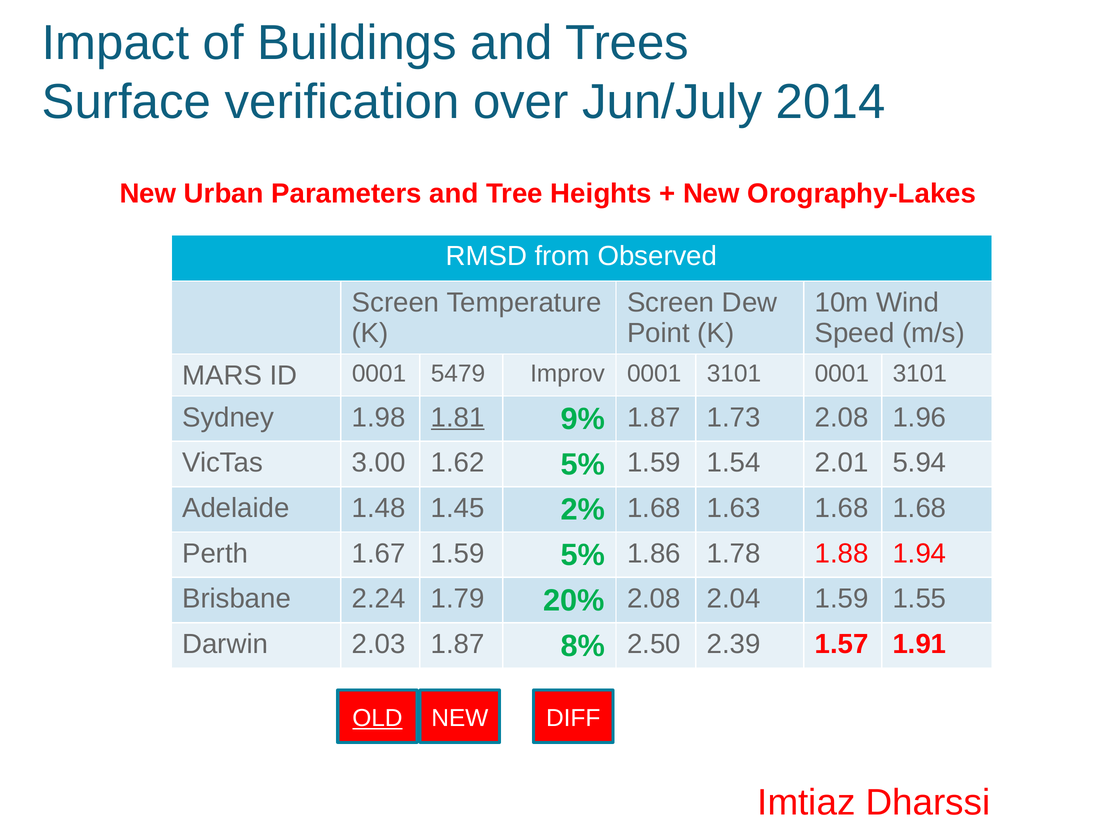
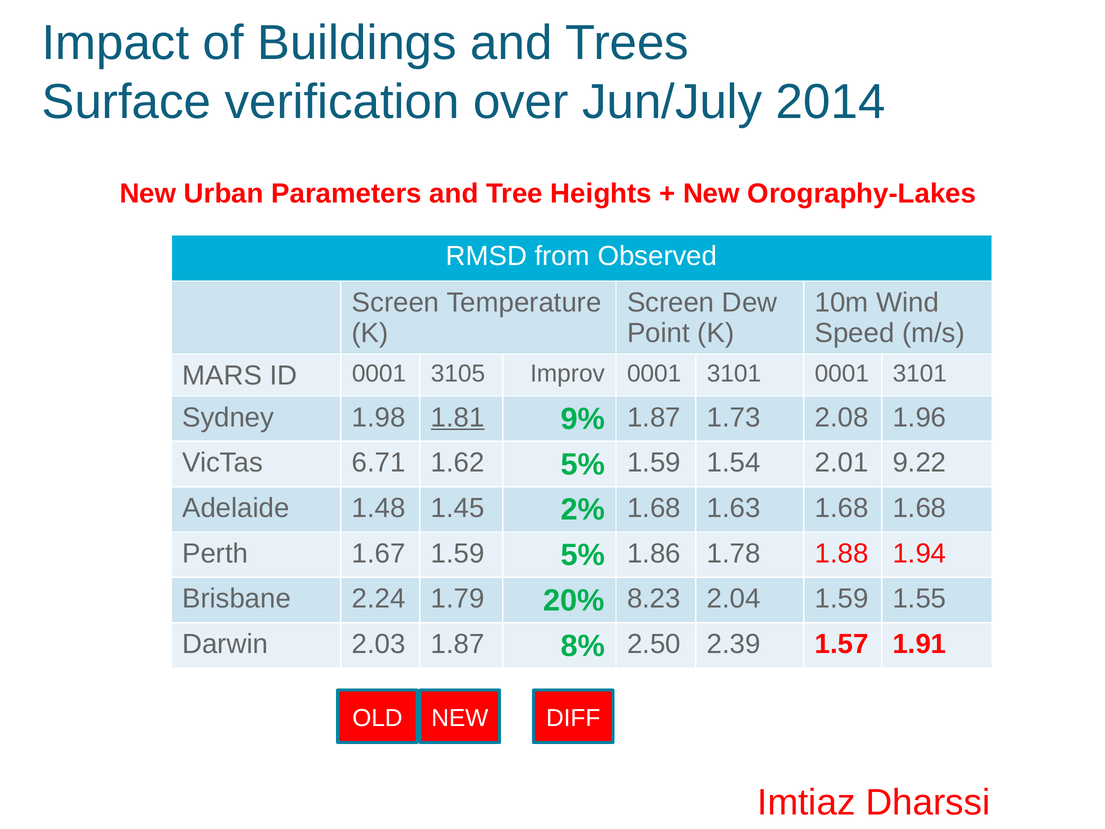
5479: 5479 -> 3105
3.00: 3.00 -> 6.71
5.94: 5.94 -> 9.22
20% 2.08: 2.08 -> 8.23
OLD underline: present -> none
